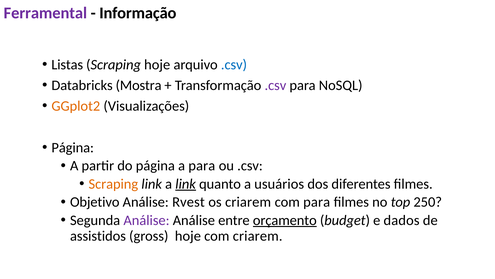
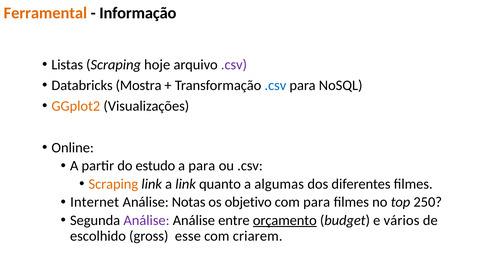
Ferramental colour: purple -> orange
.csv at (234, 64) colour: blue -> purple
.csv at (275, 85) colour: purple -> blue
Página at (73, 147): Página -> Online
do página: página -> estudo
link at (186, 184) underline: present -> none
usuários: usuários -> algumas
Objetivo: Objetivo -> Internet
Rvest: Rvest -> Notas
os criarem: criarem -> objetivo
dados: dados -> vários
assistidos: assistidos -> escolhido
gross hoje: hoje -> esse
